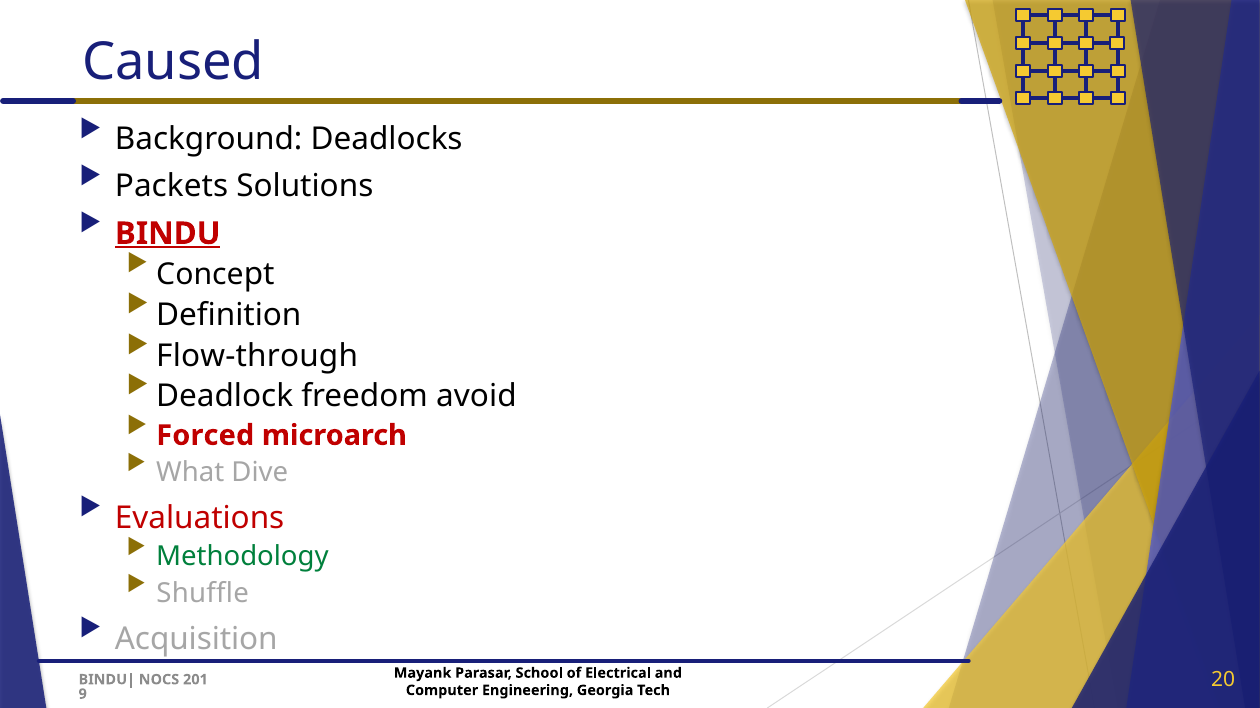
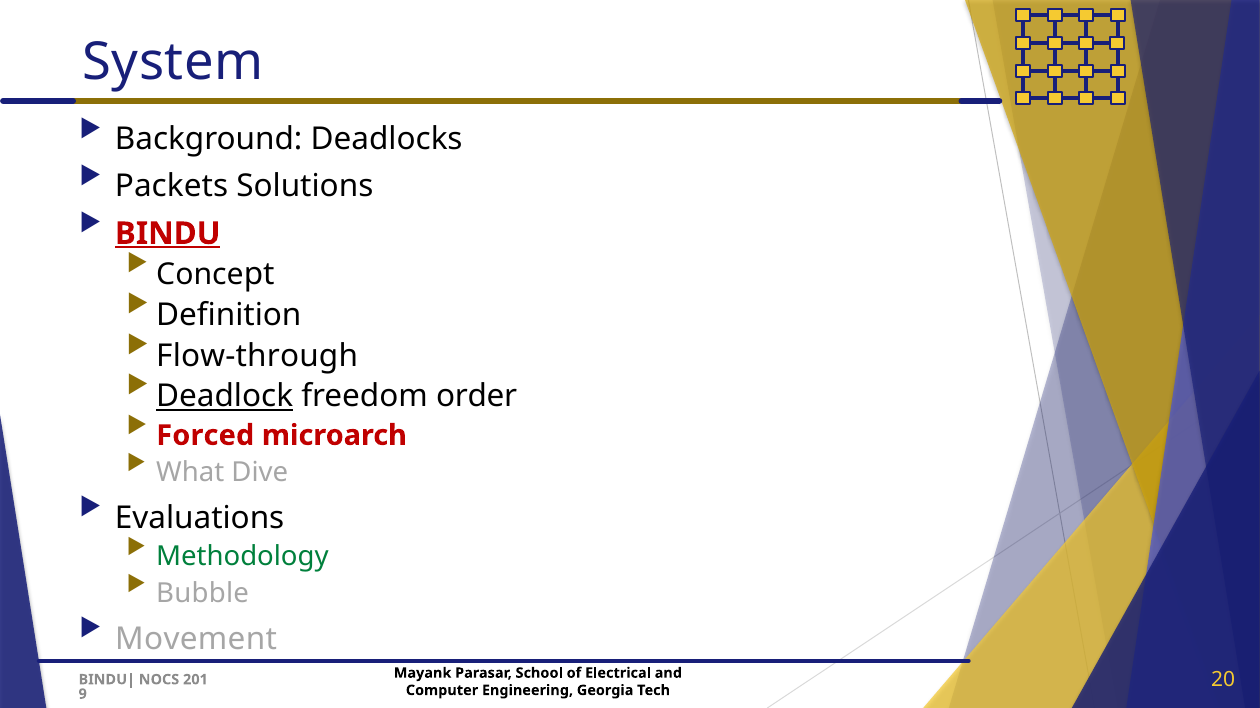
Caused: Caused -> System
Deadlock underline: none -> present
avoid: avoid -> order
Evaluations colour: red -> black
Shuffle: Shuffle -> Bubble
Acquisition: Acquisition -> Movement
